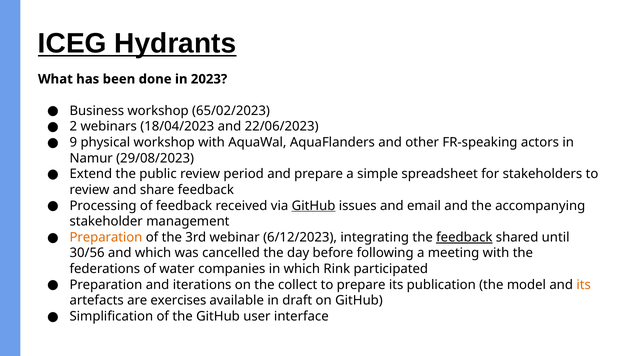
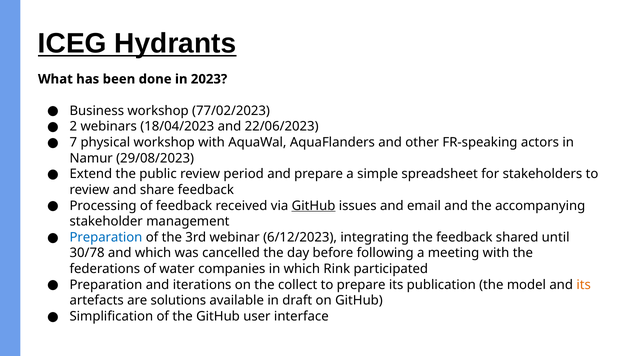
65/02/2023: 65/02/2023 -> 77/02/2023
9: 9 -> 7
Preparation at (106, 237) colour: orange -> blue
feedback at (464, 237) underline: present -> none
30/56: 30/56 -> 30/78
exercises: exercises -> solutions
